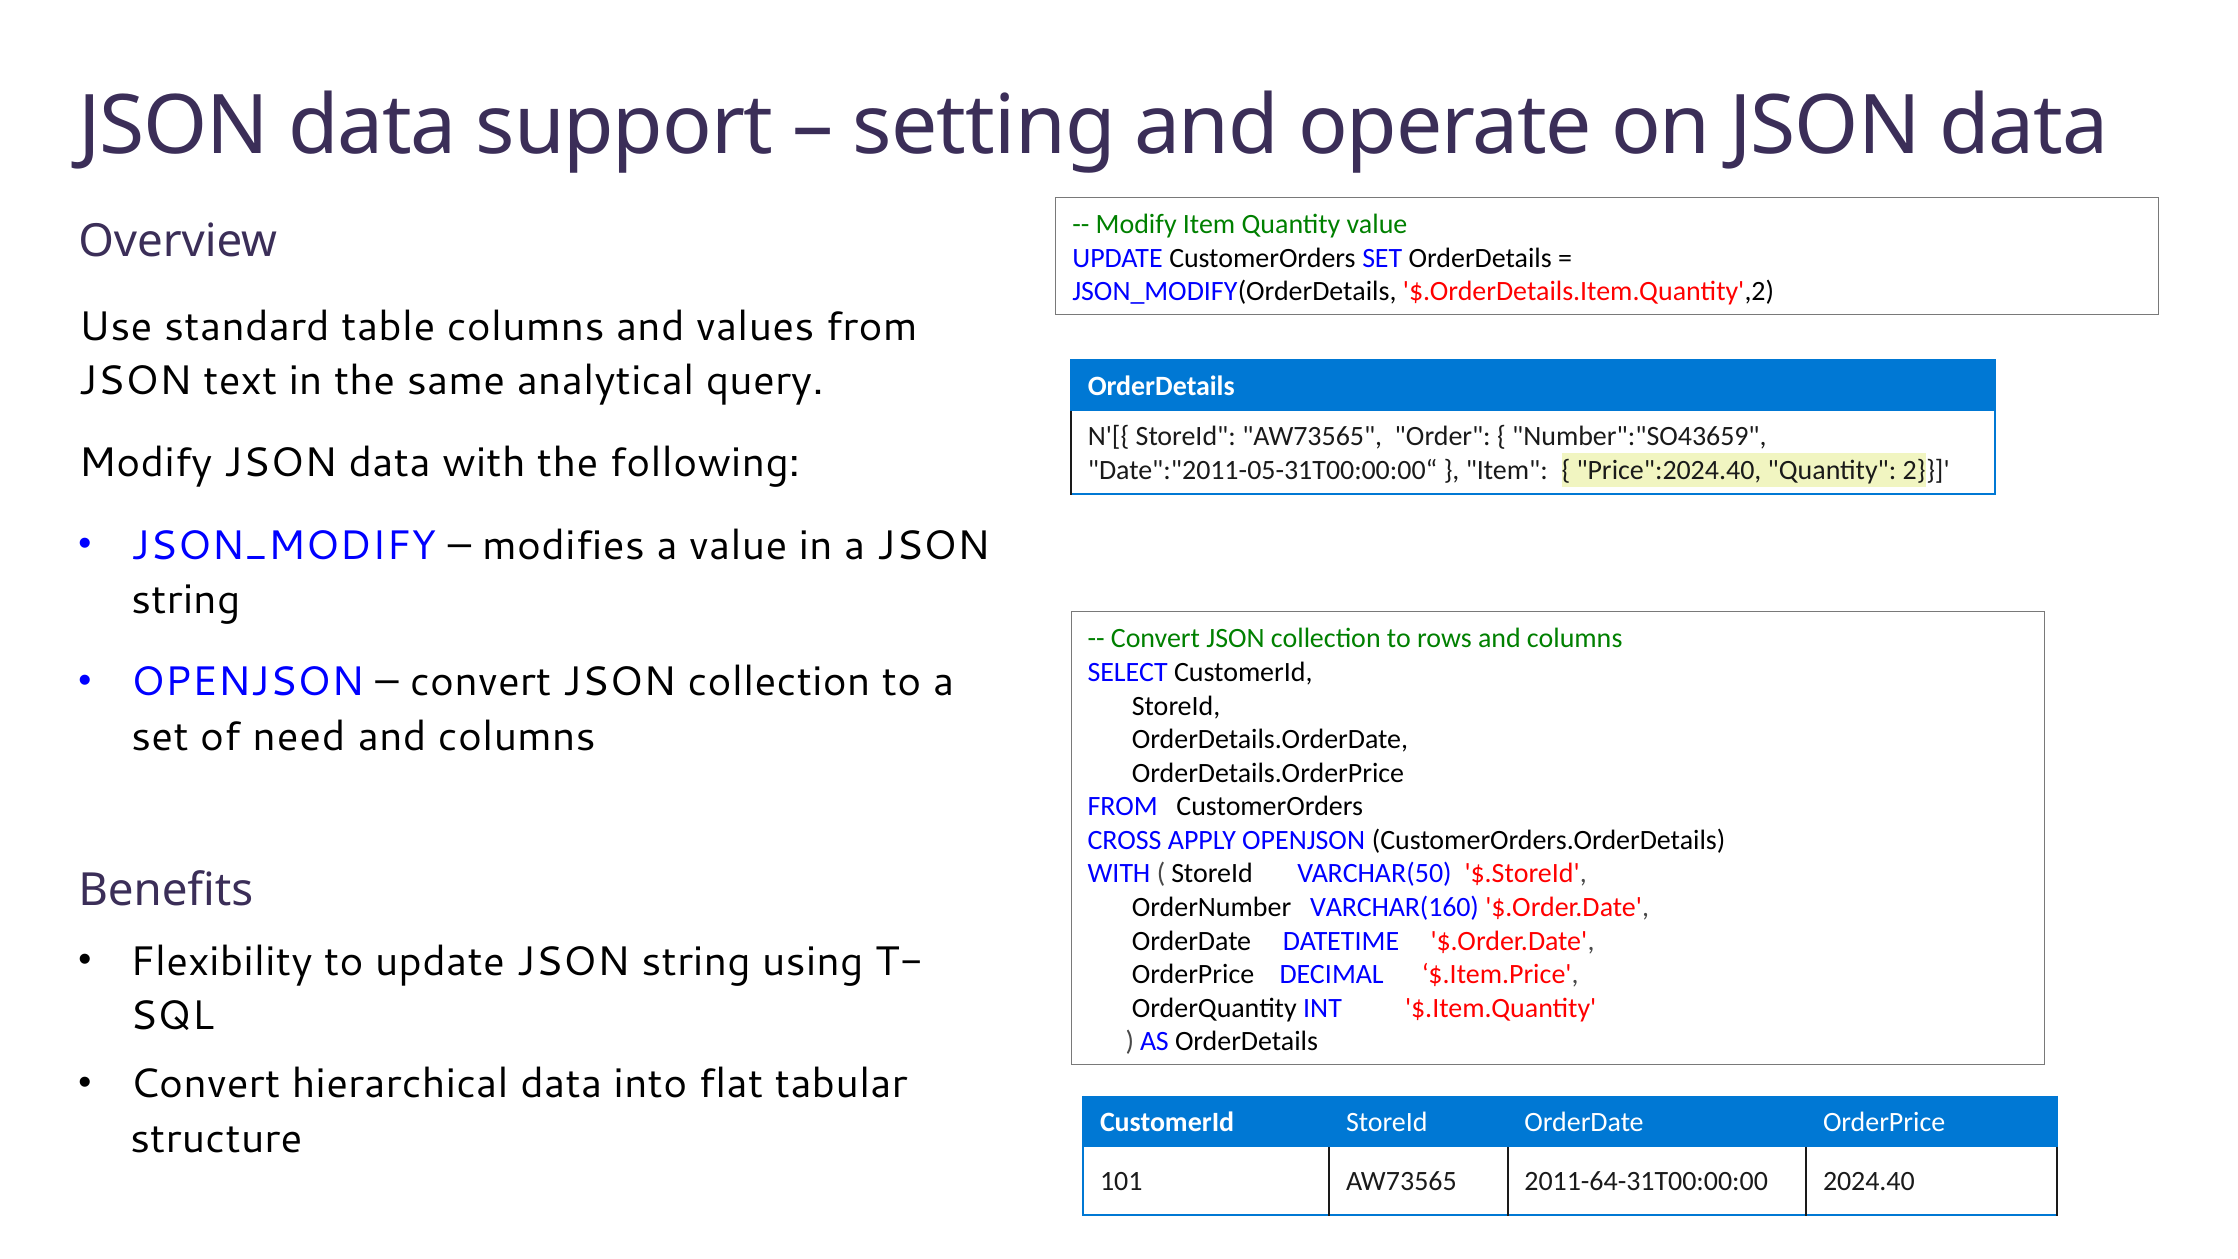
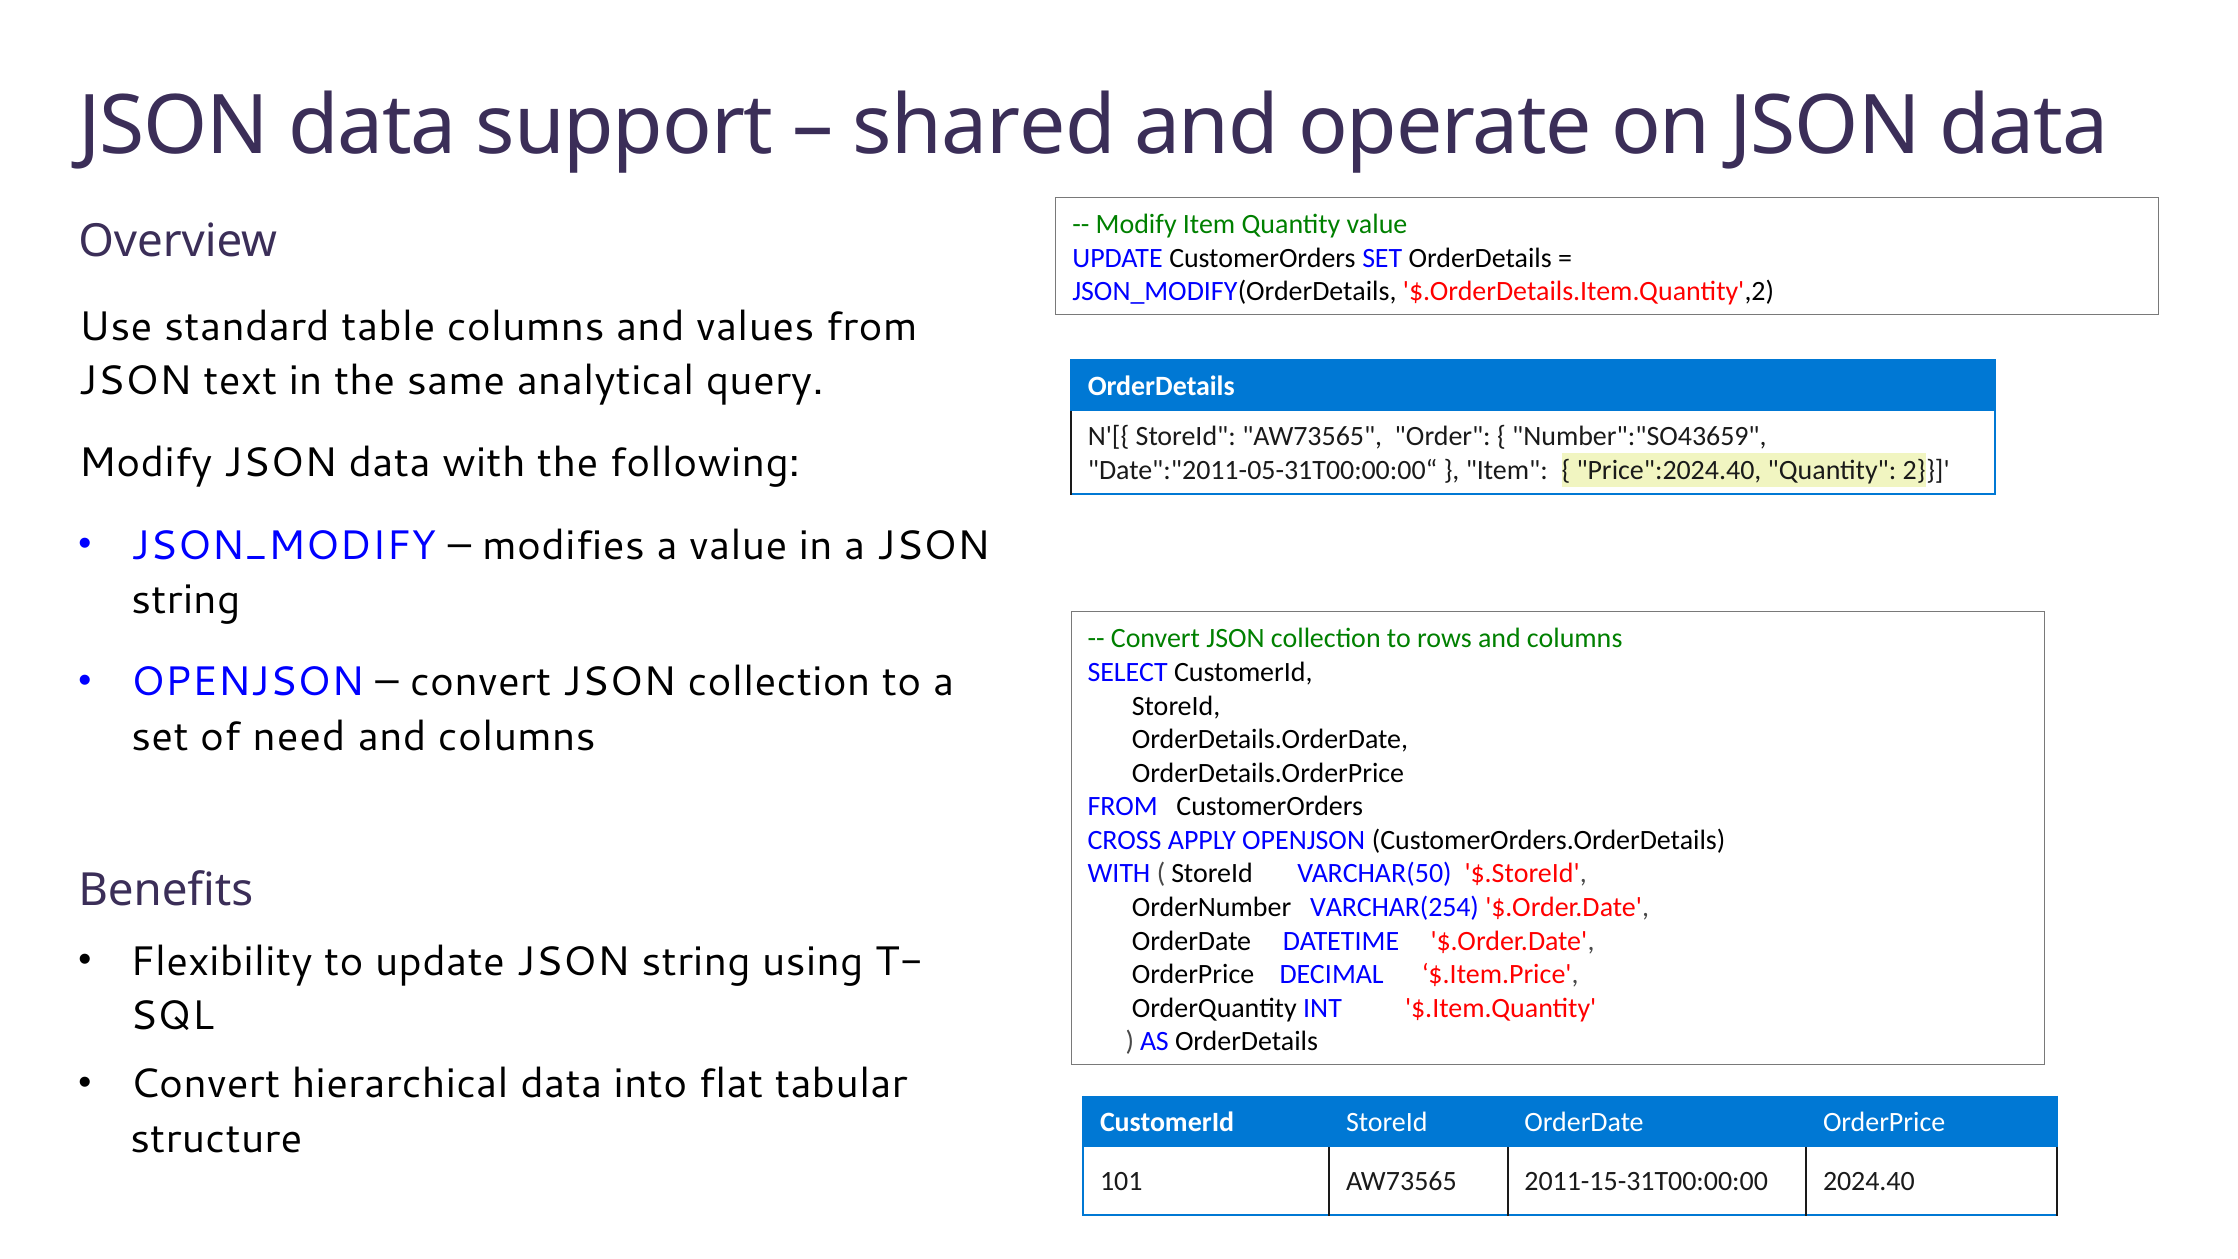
setting: setting -> shared
VARCHAR(160: VARCHAR(160 -> VARCHAR(254
2011-64-31T00:00:00: 2011-64-31T00:00:00 -> 2011-15-31T00:00:00
